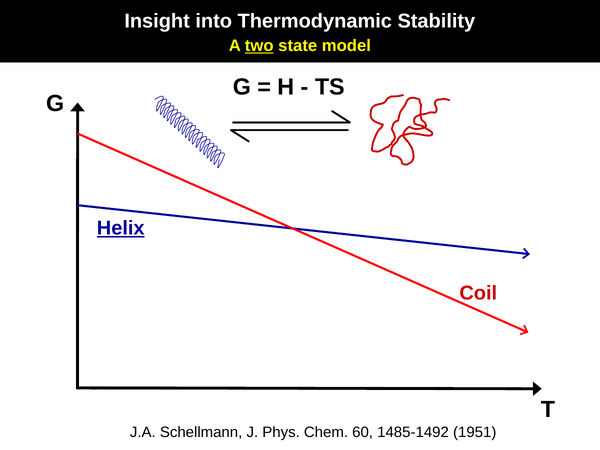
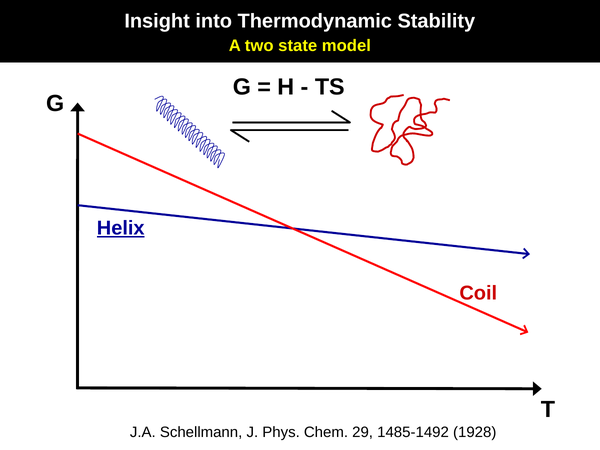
two underline: present -> none
60: 60 -> 29
1951: 1951 -> 1928
